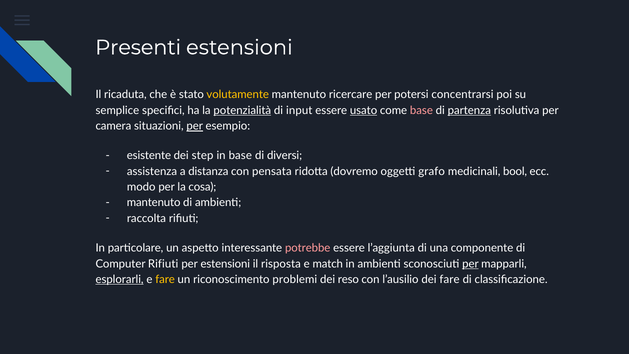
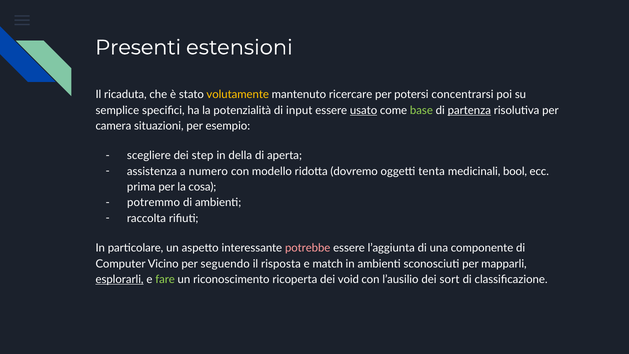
potenzialità underline: present -> none
base at (421, 110) colour: pink -> light green
per at (195, 126) underline: present -> none
esistente: esistente -> scegliere
in base: base -> della
diversi: diversi -> aperta
distanza: distanza -> numero
pensata: pensata -> modello
grafo: grafo -> tenta
modo: modo -> prima
mantenuto at (154, 203): mantenuto -> potremmo
Computer Rifiuti: Rifiuti -> Vicino
per estensioni: estensioni -> seguendo
per at (470, 264) underline: present -> none
fare at (165, 279) colour: yellow -> light green
problemi: problemi -> ricoperta
reso: reso -> void
dei fare: fare -> sort
